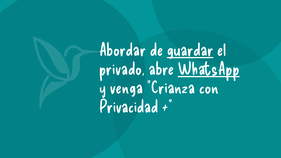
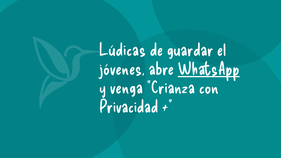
Abordar: Abordar -> Lúdicas
guardar underline: present -> none
privado: privado -> jóvenes
